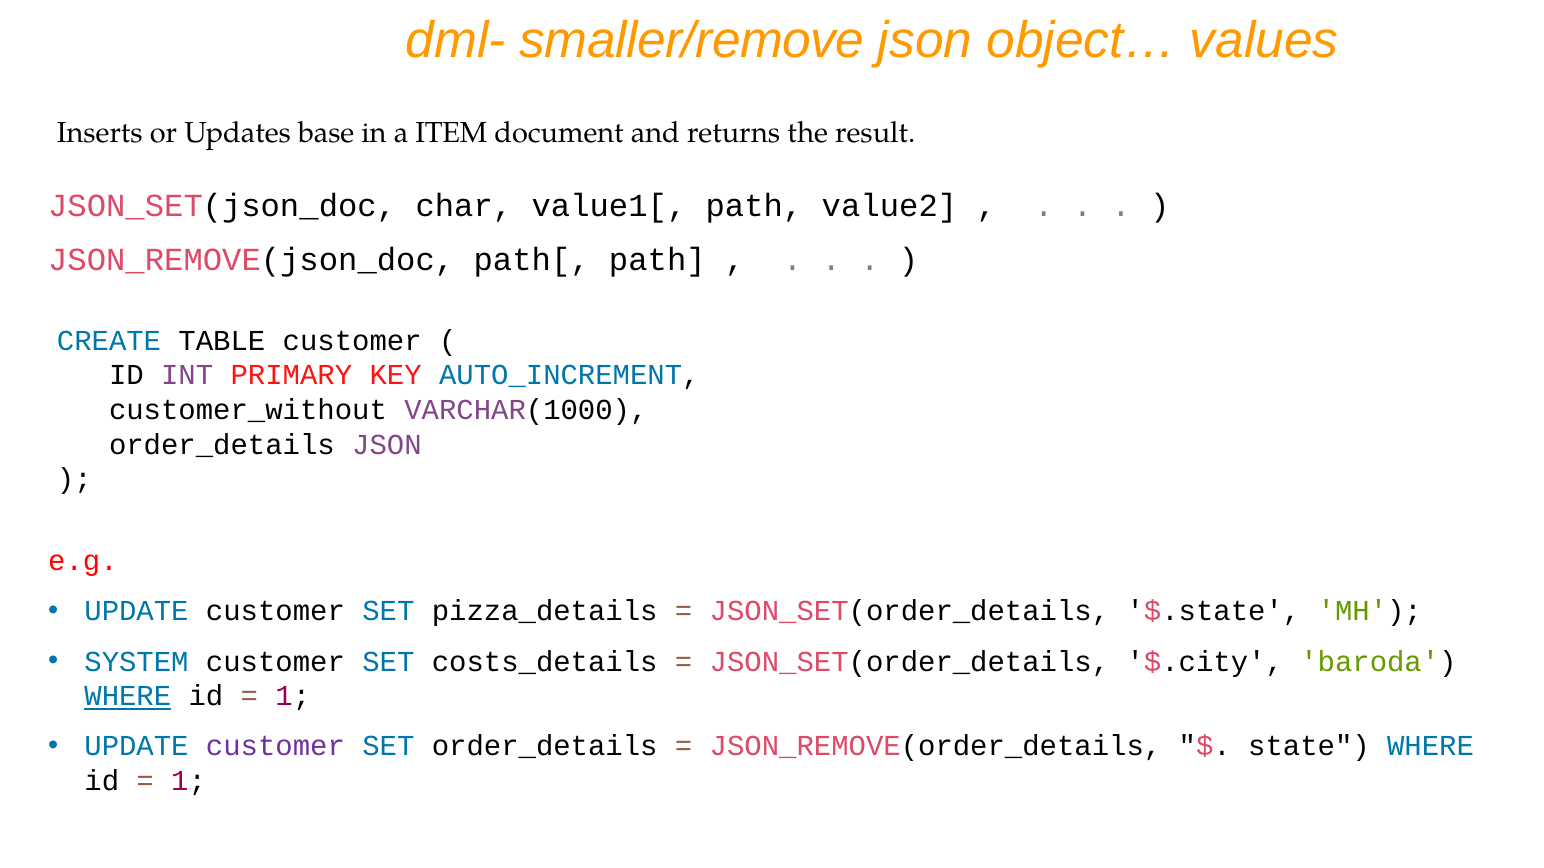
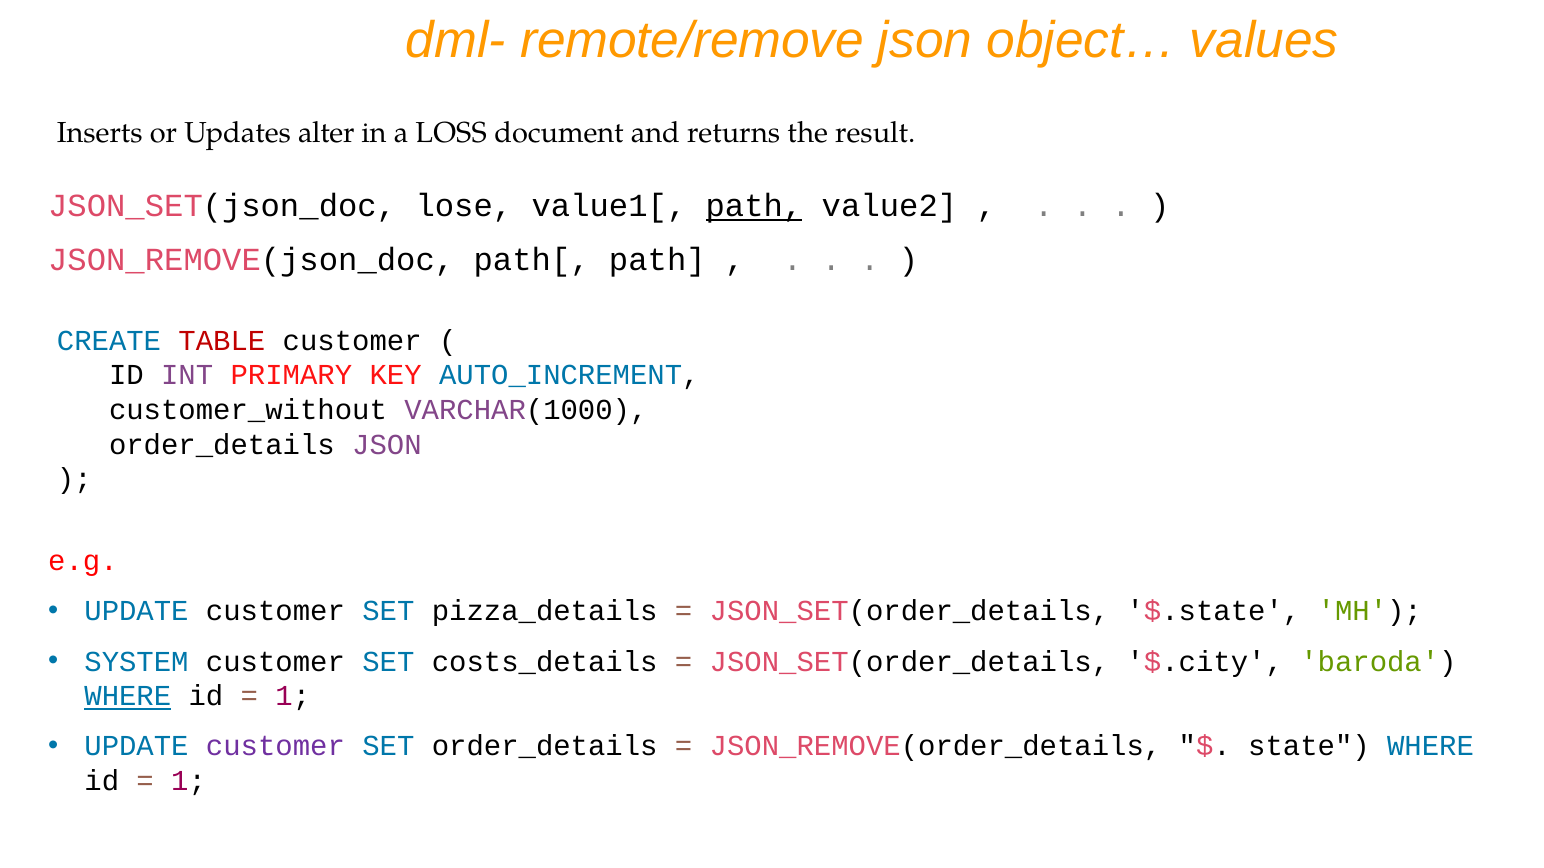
smaller/remove: smaller/remove -> remote/remove
base: base -> alter
ITEM: ITEM -> LOSS
char: char -> lose
path at (754, 206) underline: none -> present
TABLE colour: black -> red
